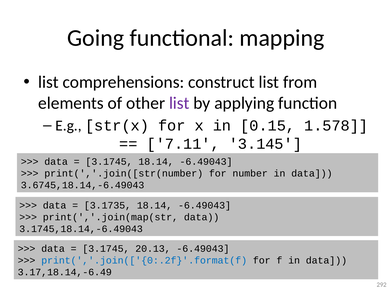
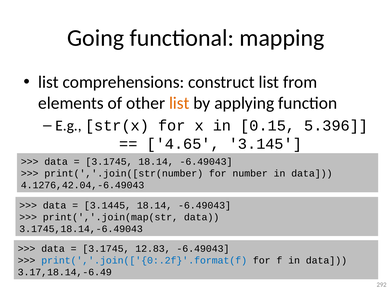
list at (179, 103) colour: purple -> orange
1.578: 1.578 -> 5.396
7.11: 7.11 -> 4.65
3.6745,18.14,-6.49043: 3.6745,18.14,-6.49043 -> 4.1276,42.04,-6.49043
3.1735: 3.1735 -> 3.1445
20.13: 20.13 -> 12.83
